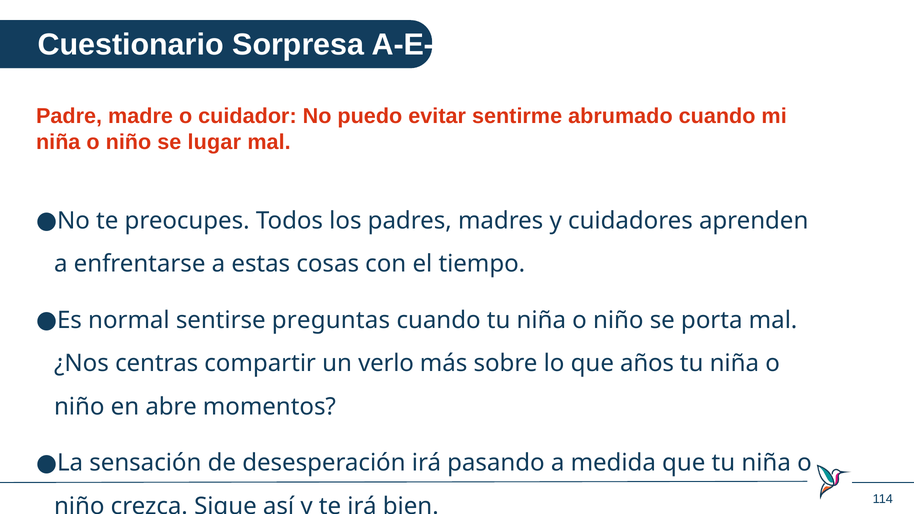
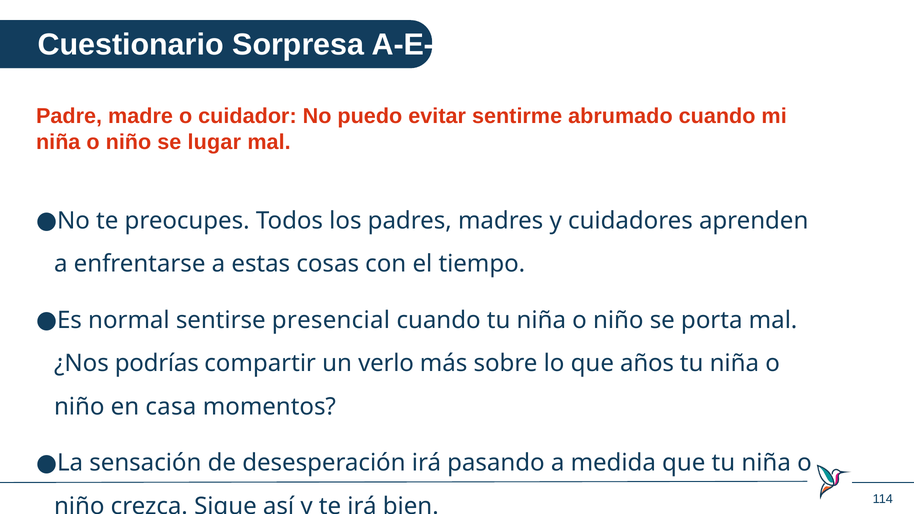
preguntas: preguntas -> presencial
centras: centras -> podrías
abre: abre -> casa
